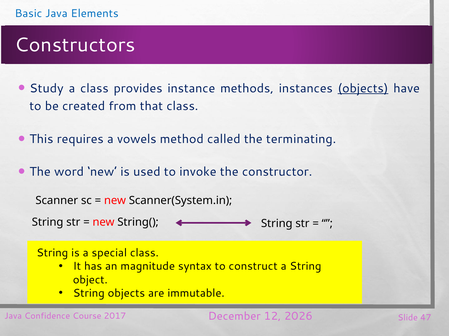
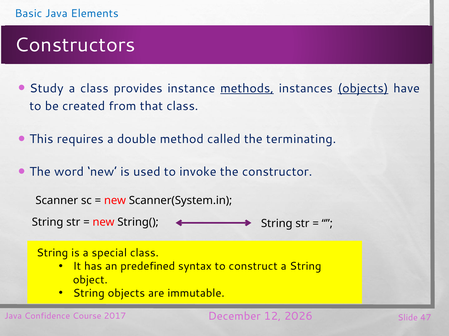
methods underline: none -> present
vowels: vowels -> double
magnitude: magnitude -> predefined
